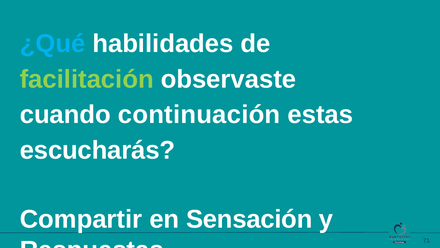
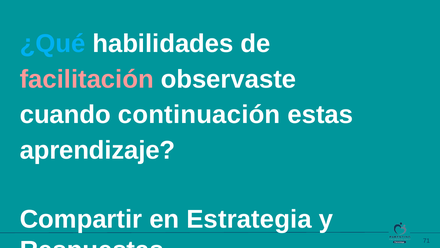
facilitación colour: light green -> pink
escucharás: escucharás -> aprendizaje
Sensación: Sensación -> Estrategia
